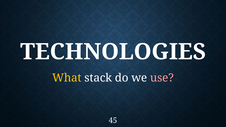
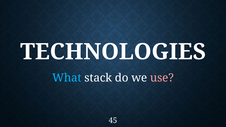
What colour: yellow -> light blue
